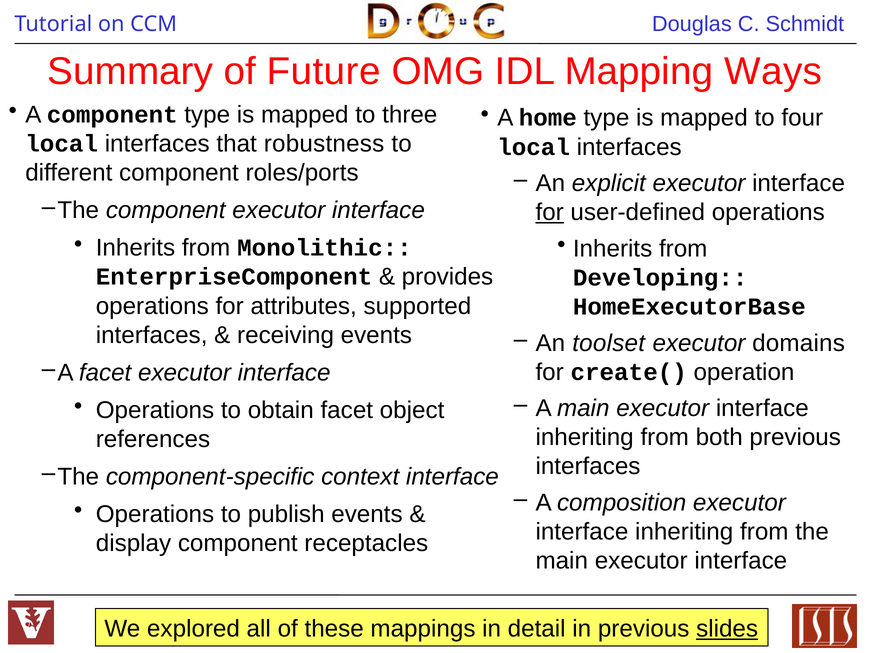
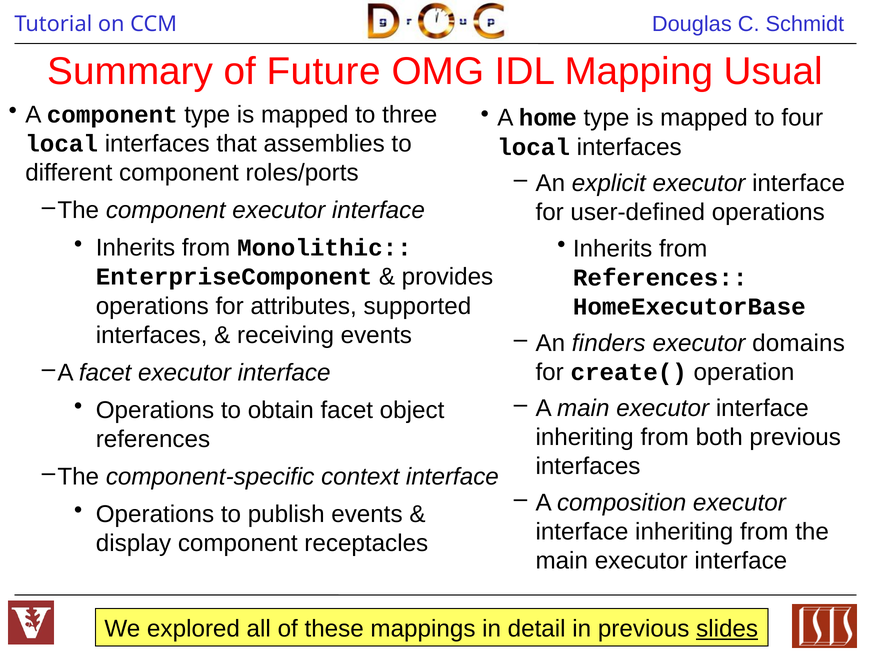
Ways: Ways -> Usual
robustness: robustness -> assemblies
for at (550, 212) underline: present -> none
Developing at (660, 278): Developing -> References
toolset: toolset -> finders
